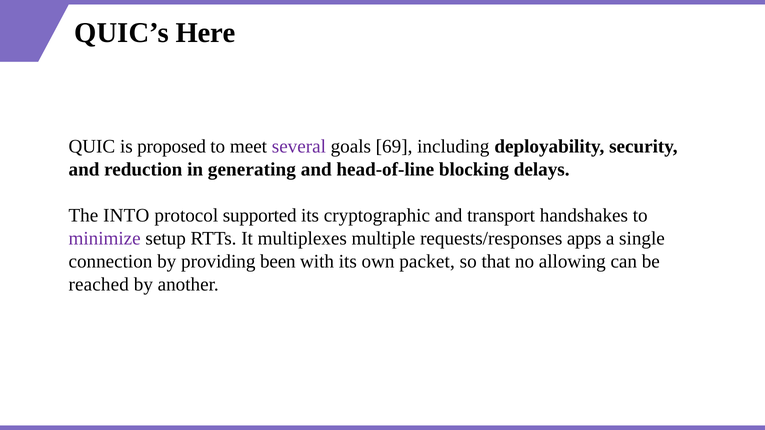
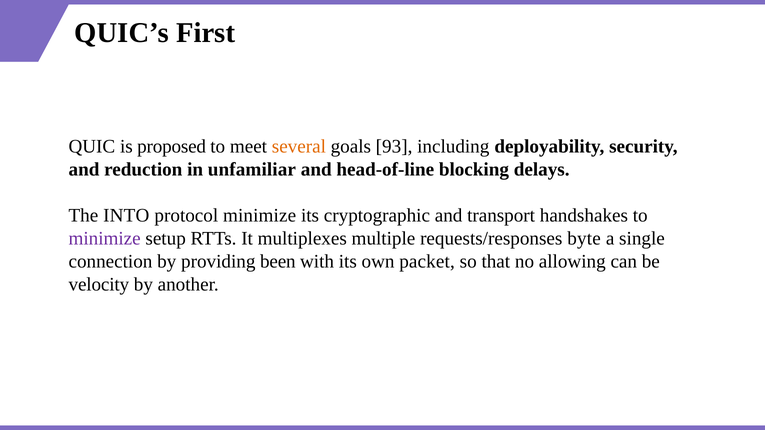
Here: Here -> First
several colour: purple -> orange
69: 69 -> 93
generating: generating -> unfamiliar
protocol supported: supported -> minimize
apps: apps -> byte
reached: reached -> velocity
